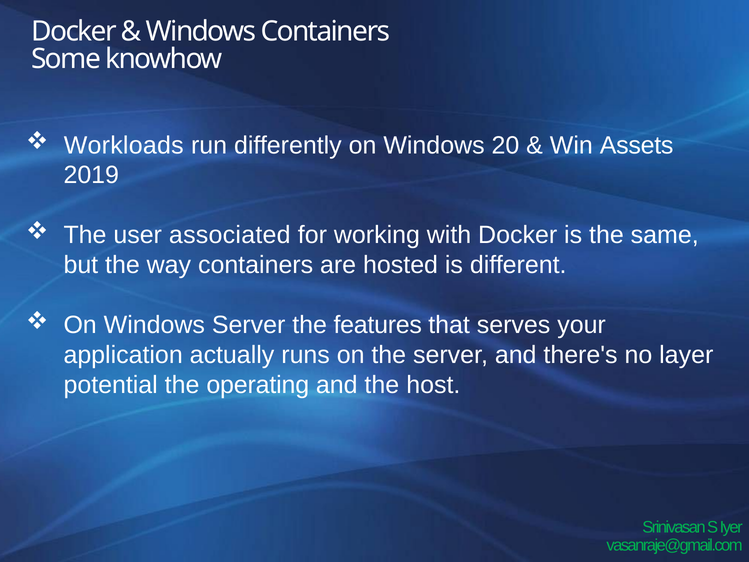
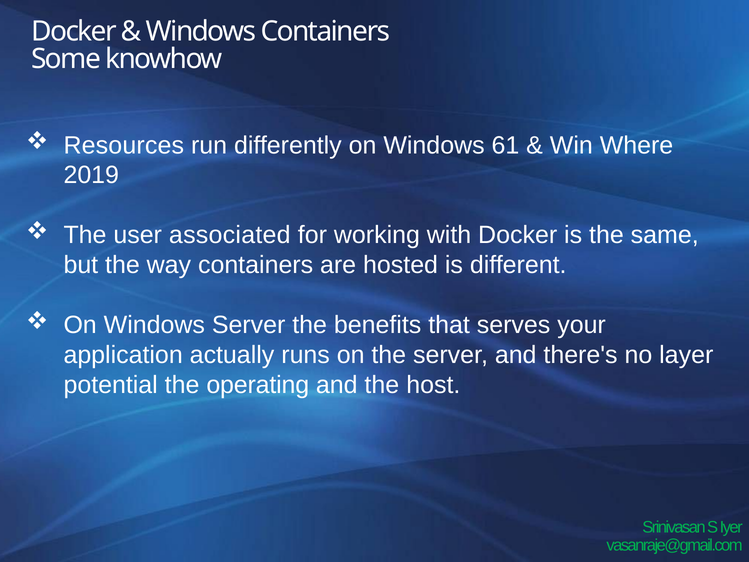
Workloads: Workloads -> Resources
20: 20 -> 61
Assets: Assets -> Where
features: features -> benefits
